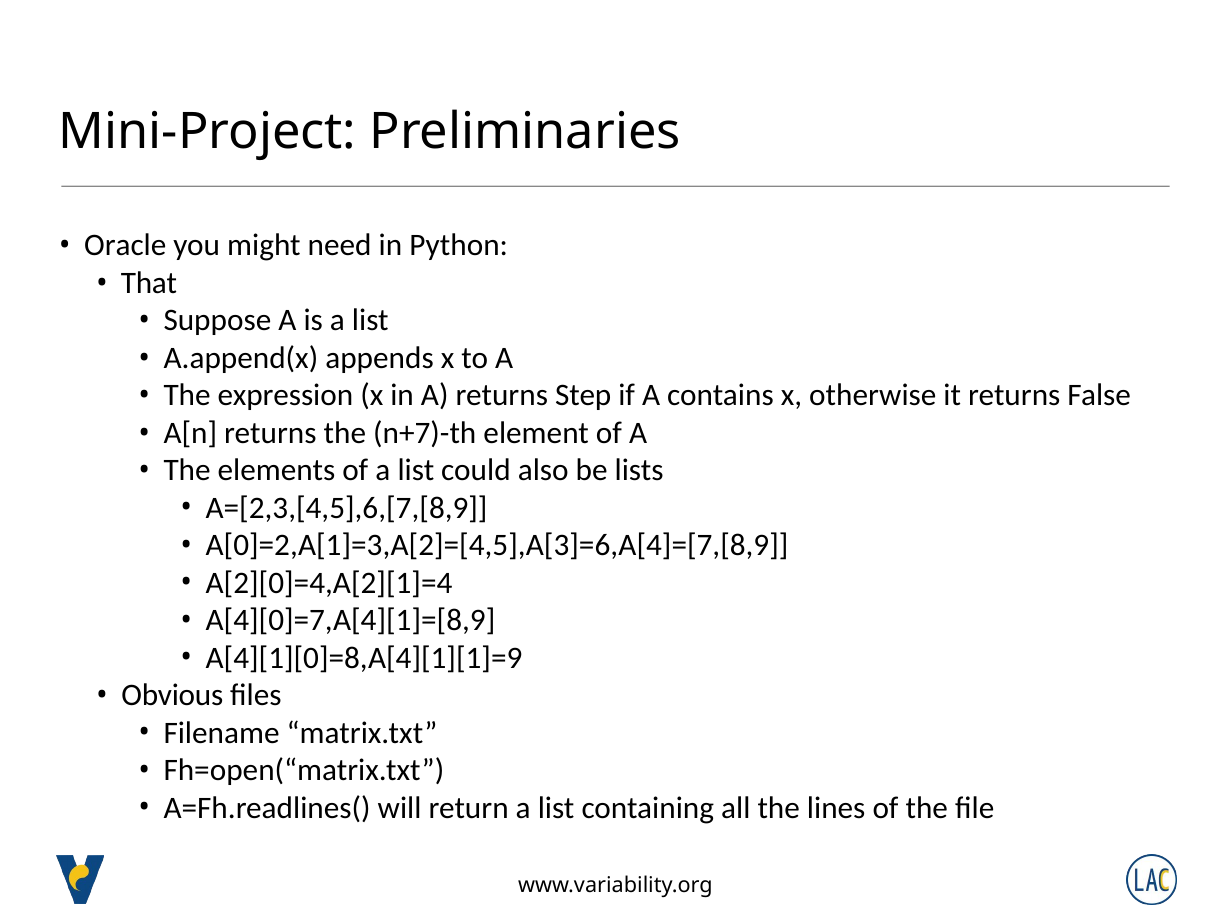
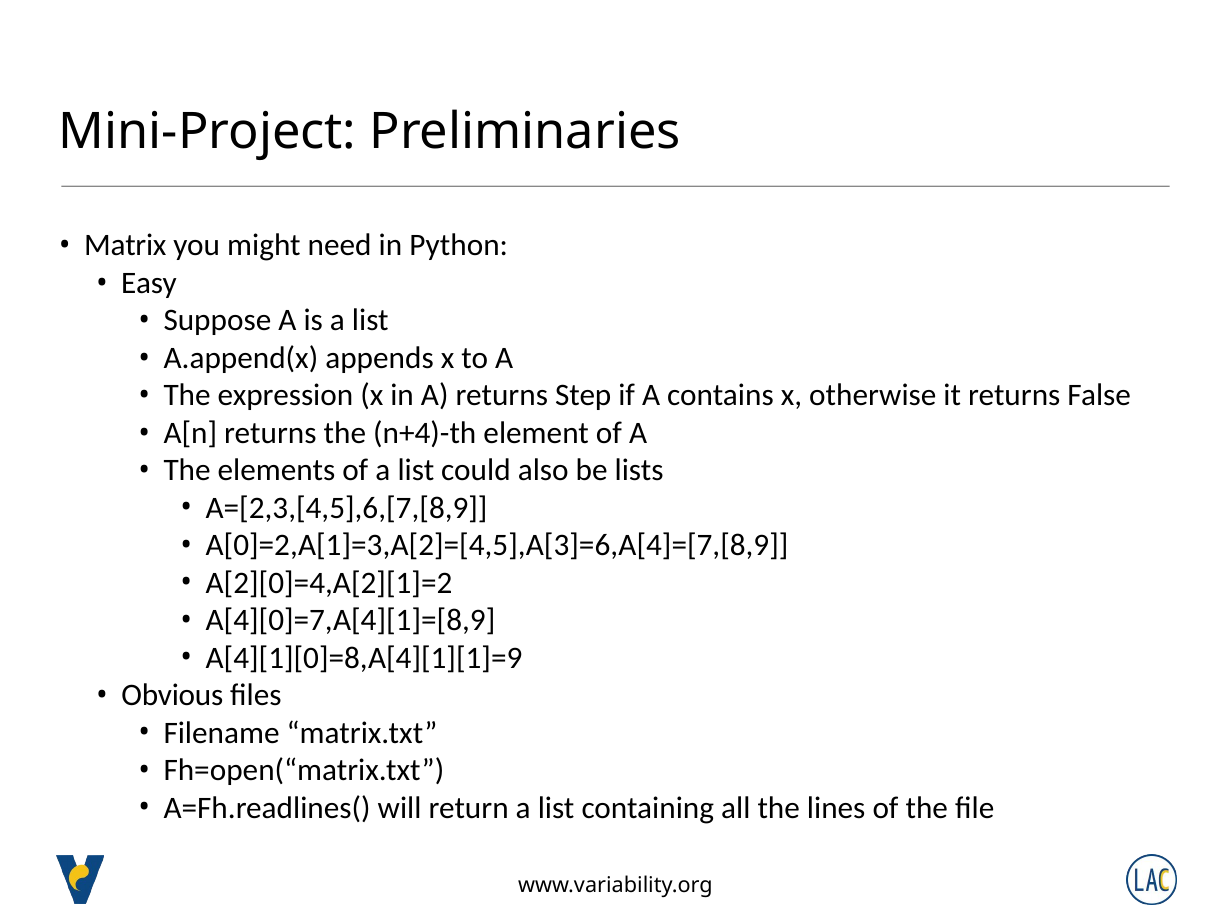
Oracle: Oracle -> Matrix
That: That -> Easy
n+7)-th: n+7)-th -> n+4)-th
A[2][0]=4,A[2][1]=4: A[2][0]=4,A[2][1]=4 -> A[2][0]=4,A[2][1]=2
